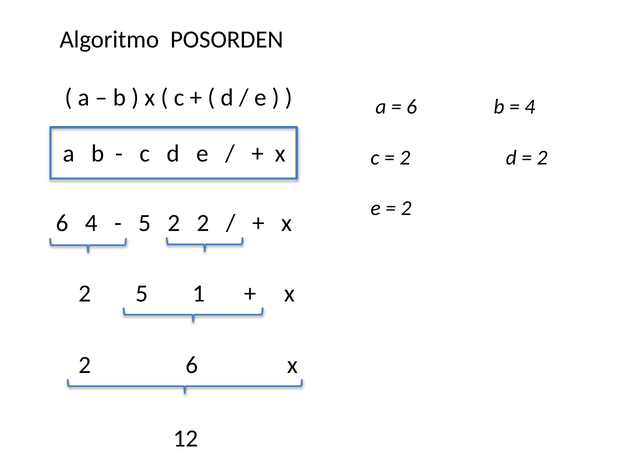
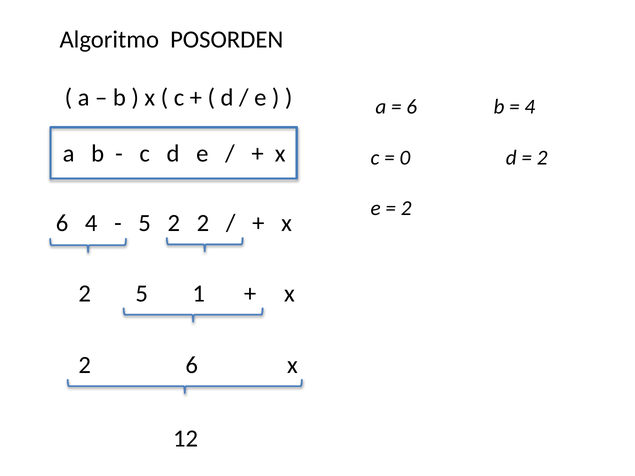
2 at (405, 158): 2 -> 0
